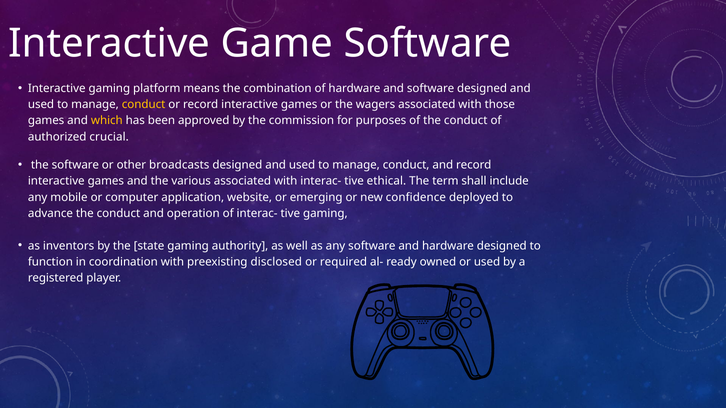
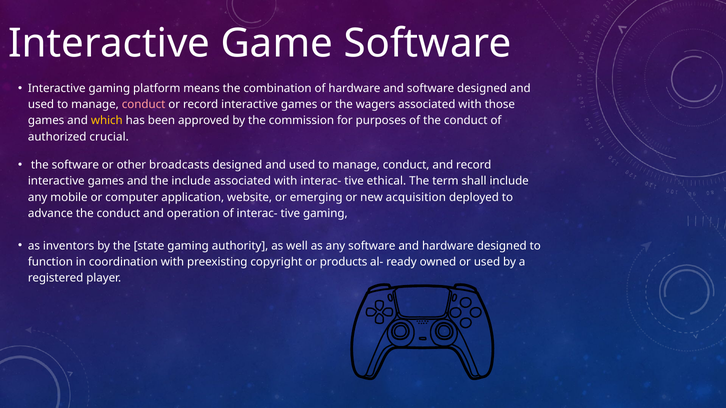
conduct at (144, 105) colour: yellow -> pink
the various: various -> include
confidence: confidence -> acquisition
disclosed: disclosed -> copyright
required: required -> products
